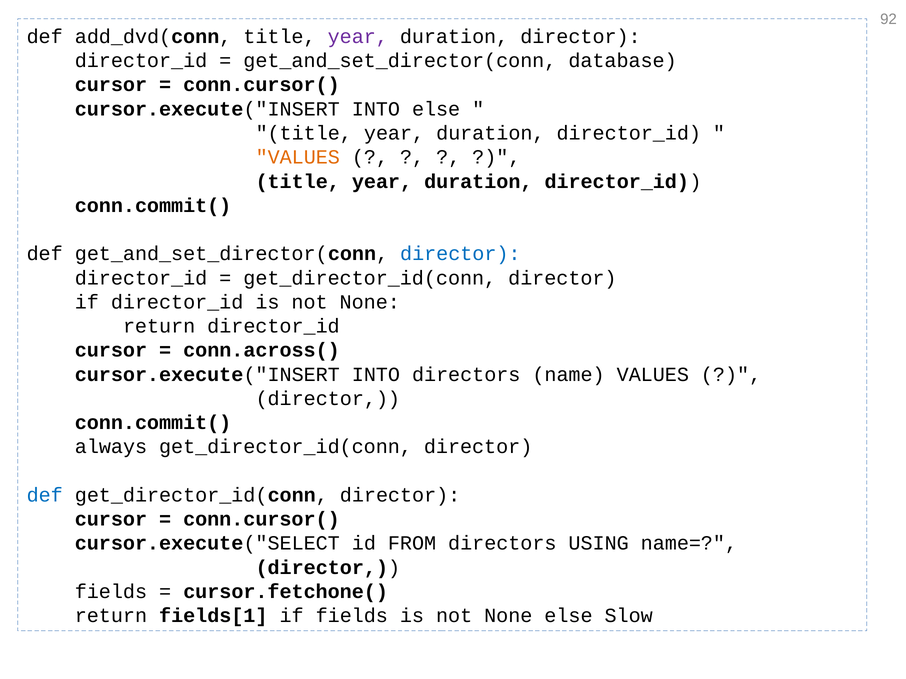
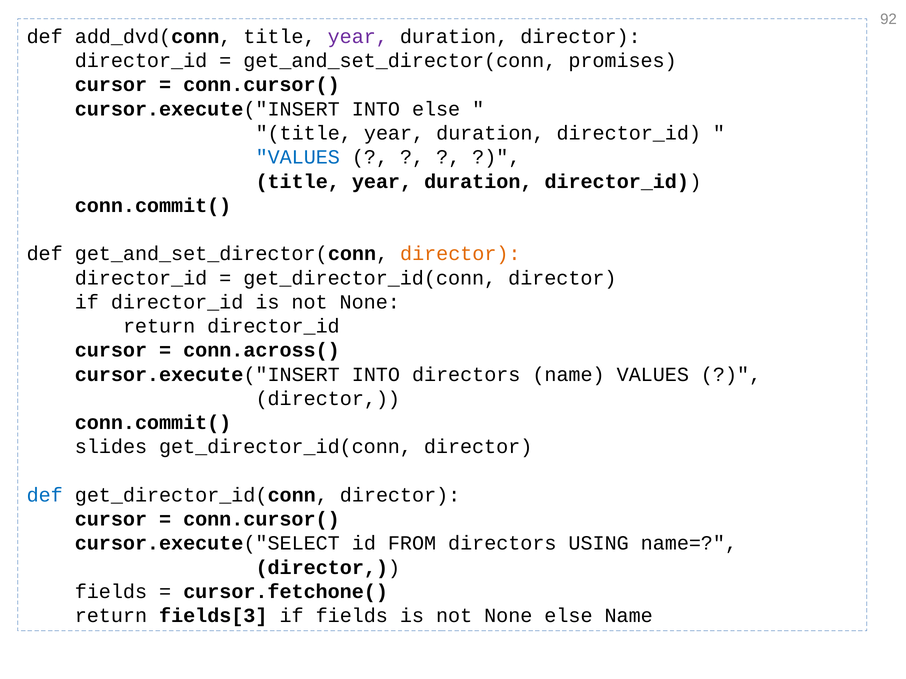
database: database -> promises
VALUES at (298, 157) colour: orange -> blue
director at (460, 254) colour: blue -> orange
always: always -> slides
fields[1: fields[1 -> fields[3
else Slow: Slow -> Name
